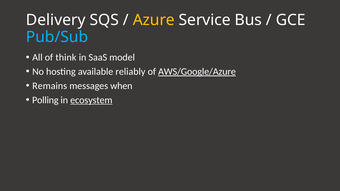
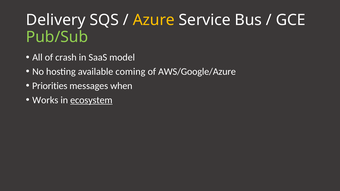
Pub/Sub colour: light blue -> light green
think: think -> crash
reliably: reliably -> coming
AWS/Google/Azure underline: present -> none
Remains: Remains -> Priorities
Polling: Polling -> Works
